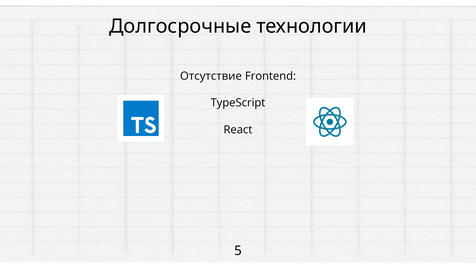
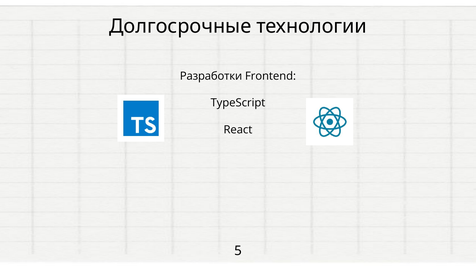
Отсутствие: Отсутствие -> Разработки
